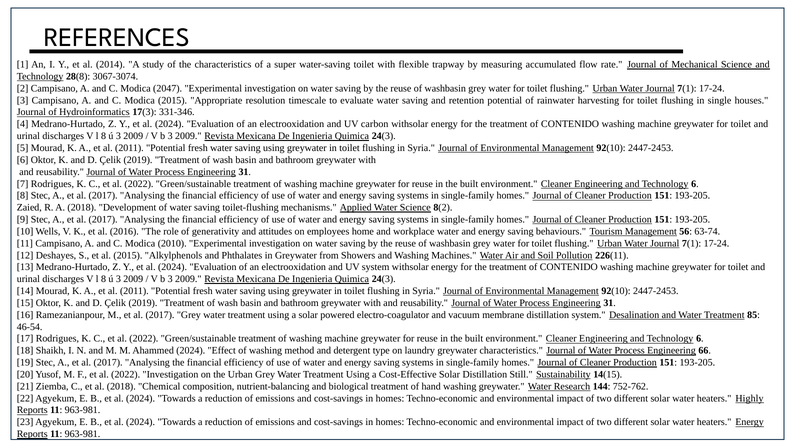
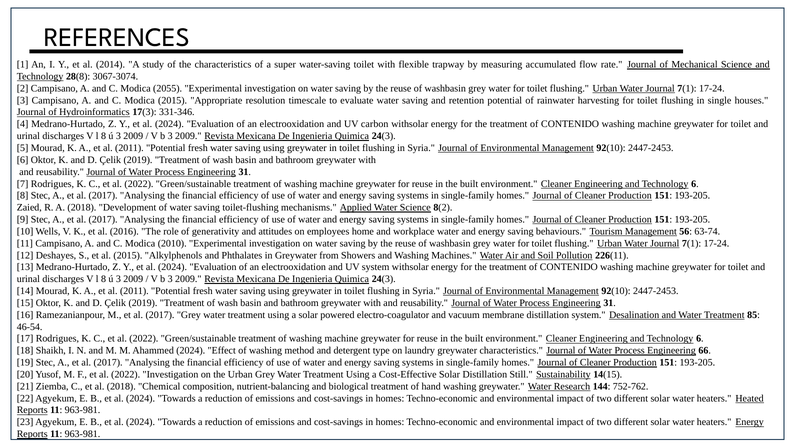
2047: 2047 -> 2055
Highly: Highly -> Heated
